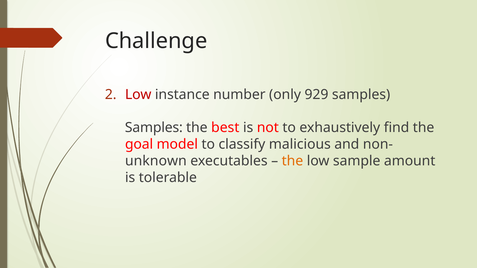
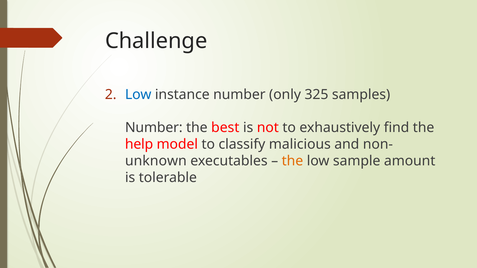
Low at (138, 95) colour: red -> blue
929: 929 -> 325
Samples at (154, 128): Samples -> Number
goal: goal -> help
